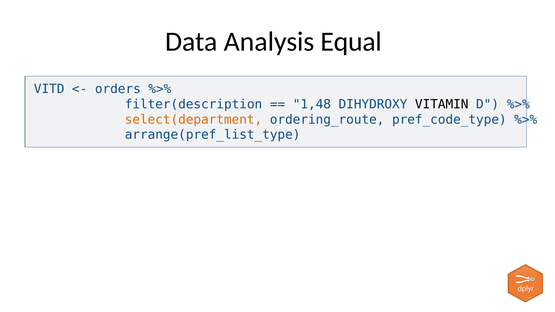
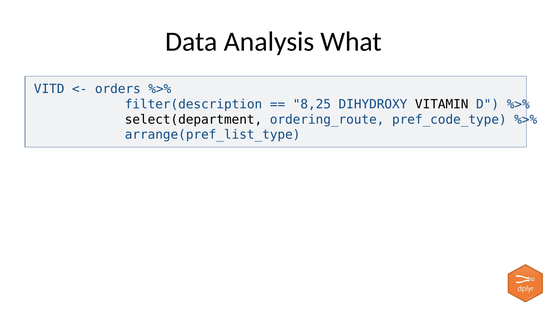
Equal: Equal -> What
1,48: 1,48 -> 8,25
select(department colour: orange -> black
